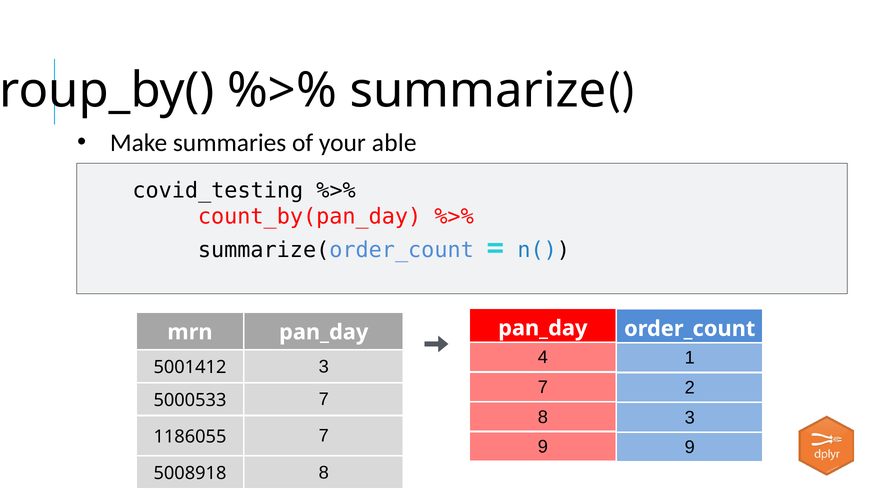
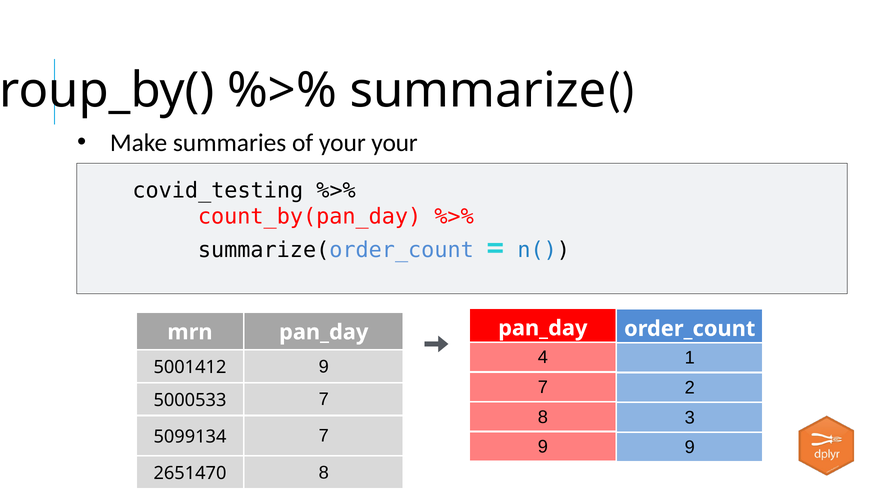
your able: able -> your
5001412 3: 3 -> 9
1186055: 1186055 -> 5099134
5008918: 5008918 -> 2651470
